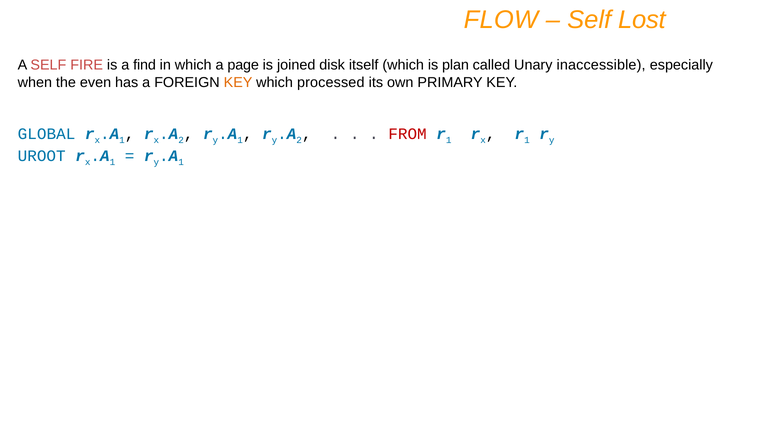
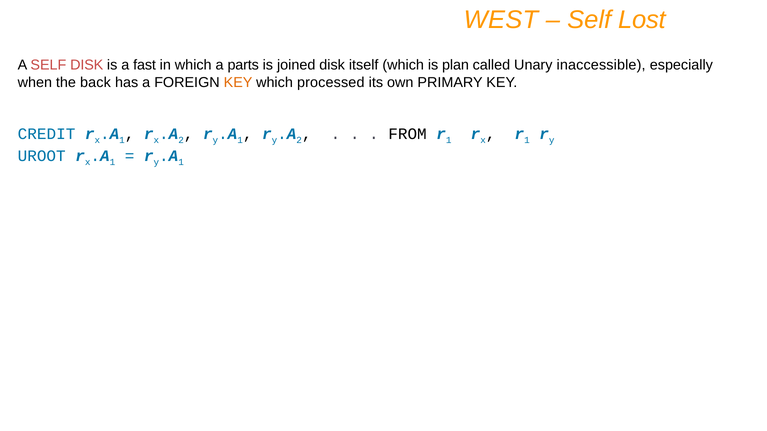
FLOW: FLOW -> WEST
SELF FIRE: FIRE -> DISK
find: find -> fast
page: page -> parts
even: even -> back
GLOBAL: GLOBAL -> CREDIT
FROM colour: red -> black
